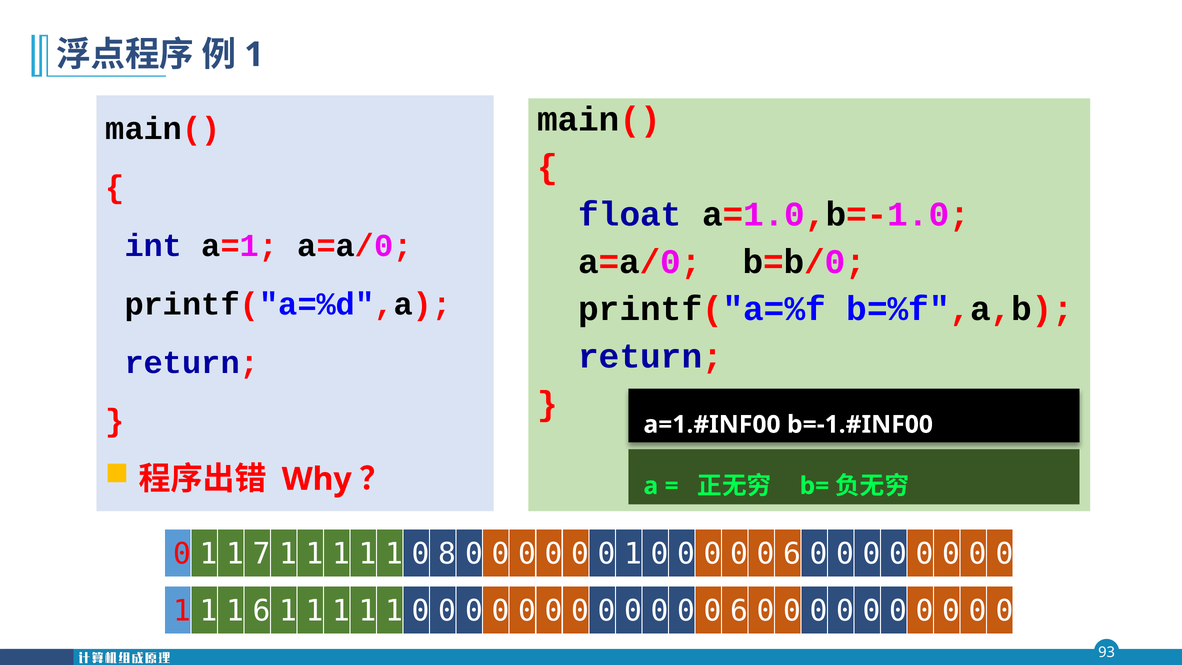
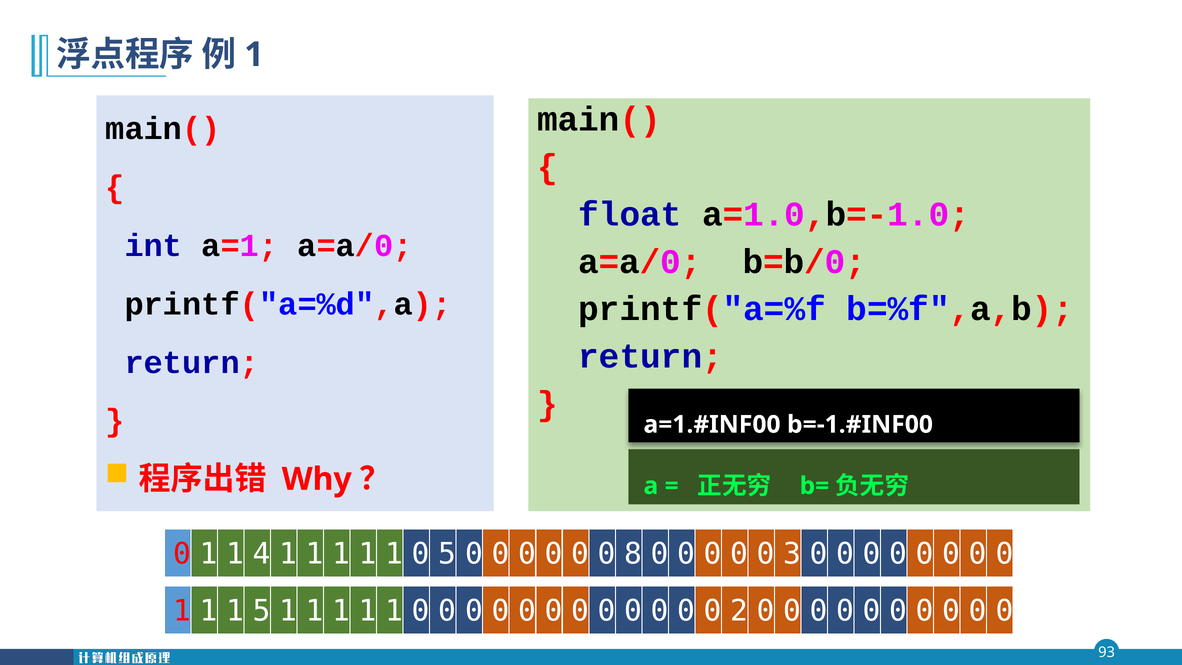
7: 7 -> 4
0 8: 8 -> 5
0 0 1: 1 -> 8
6 at (792, 554): 6 -> 3
1 6: 6 -> 5
6 at (739, 611): 6 -> 2
